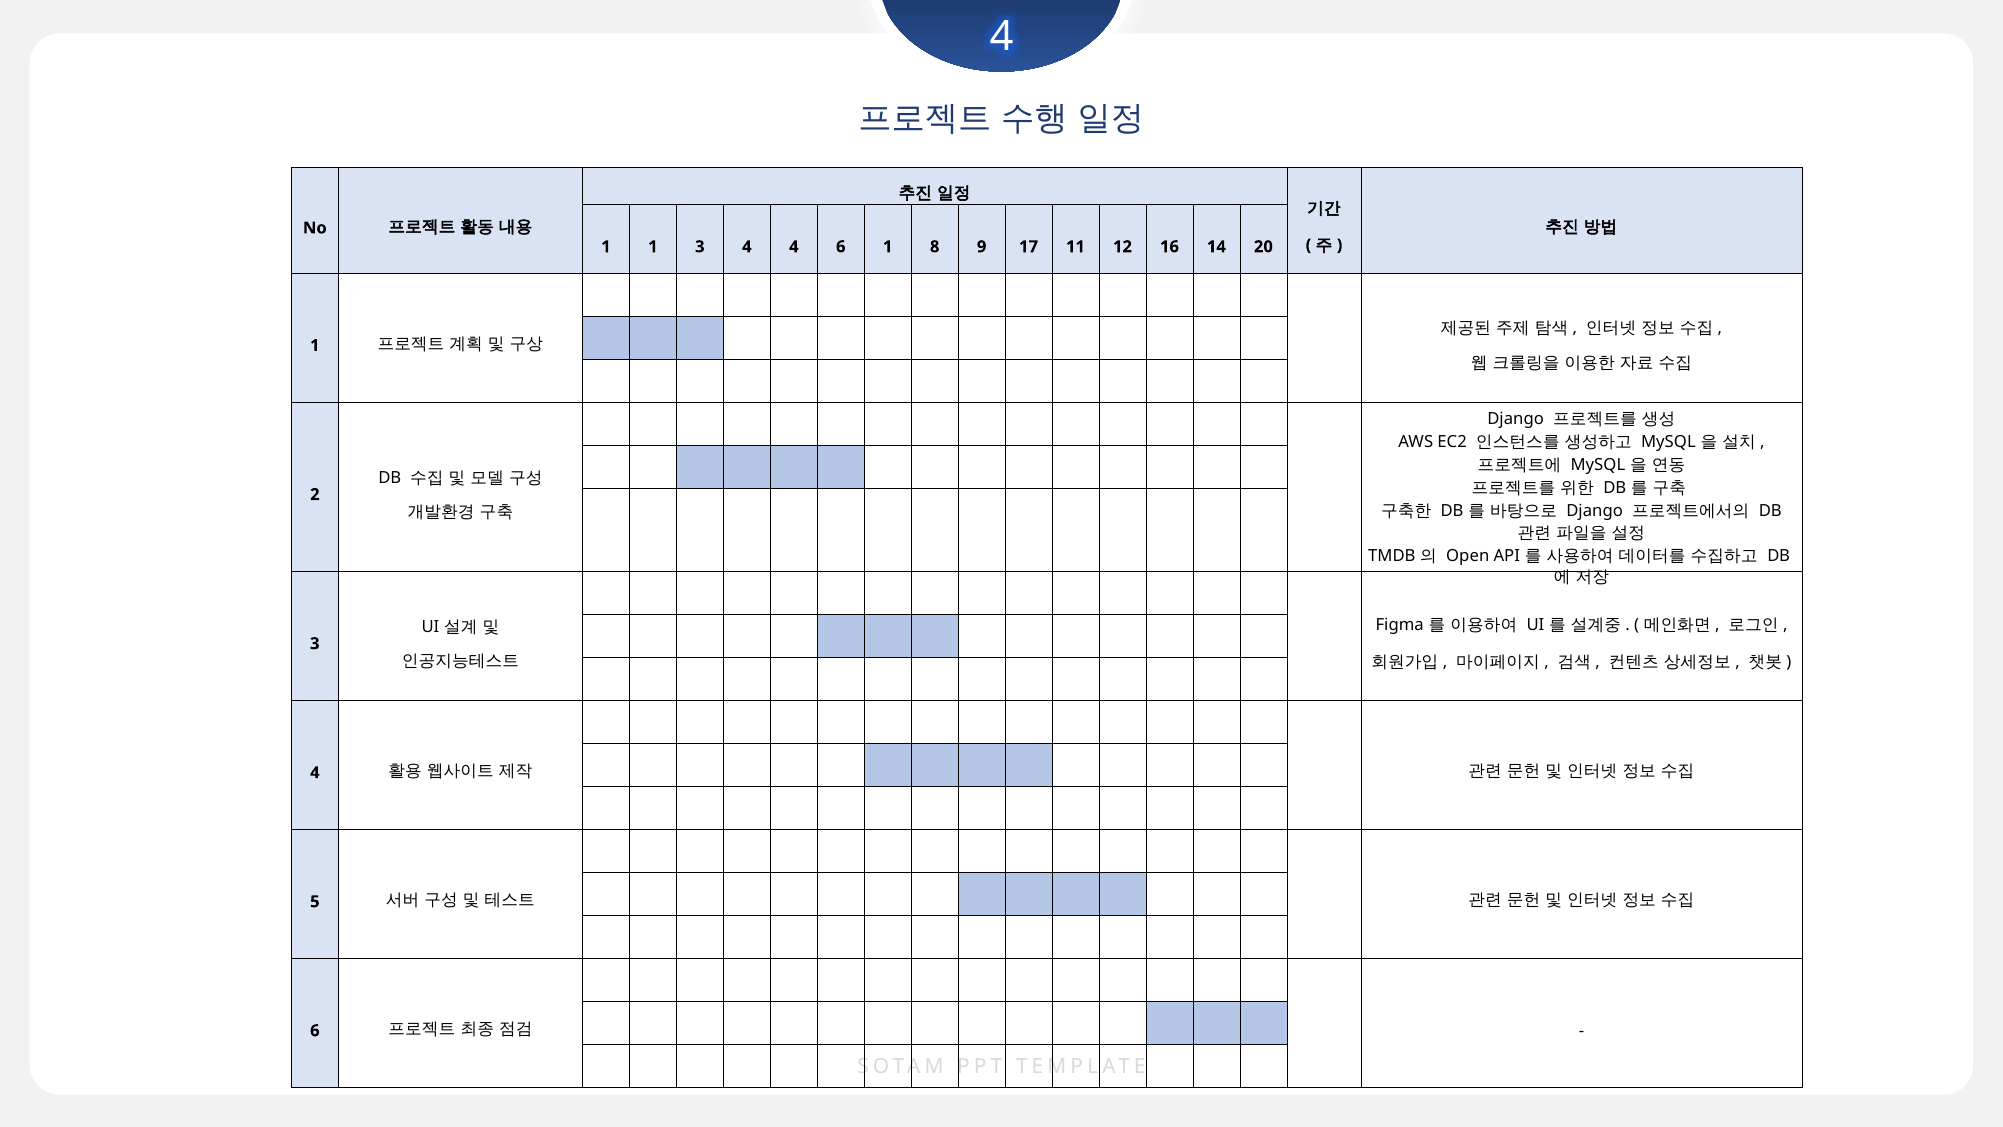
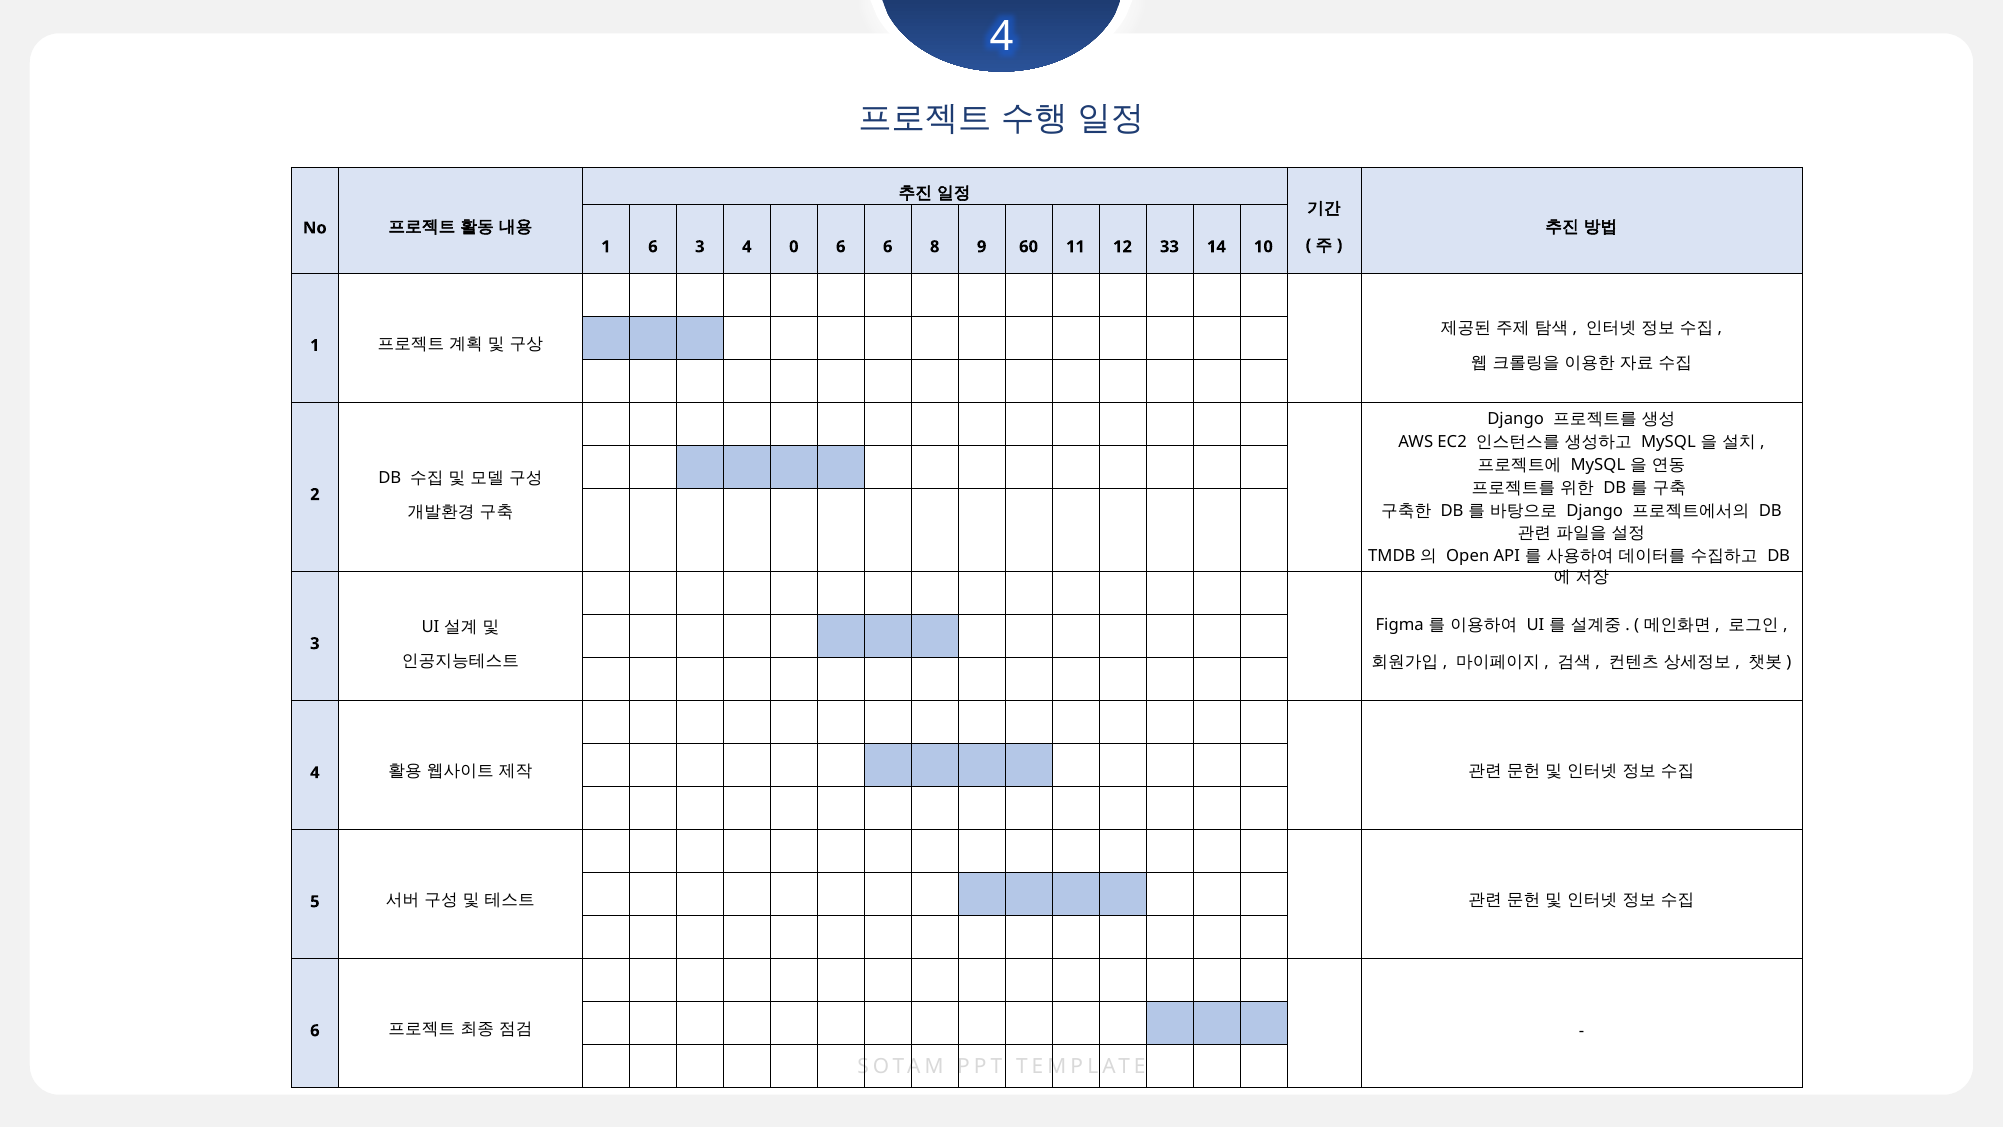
1 1: 1 -> 6
4 4: 4 -> 0
6 1: 1 -> 6
17: 17 -> 60
16: 16 -> 33
20: 20 -> 10
